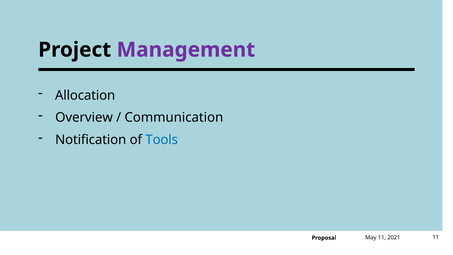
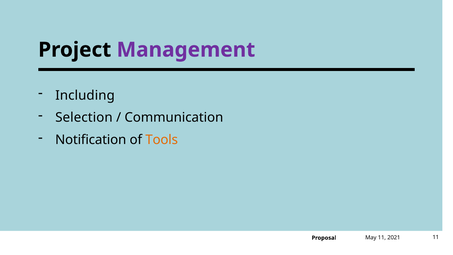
Allocation: Allocation -> Including
Overview: Overview -> Selection
Tools colour: blue -> orange
